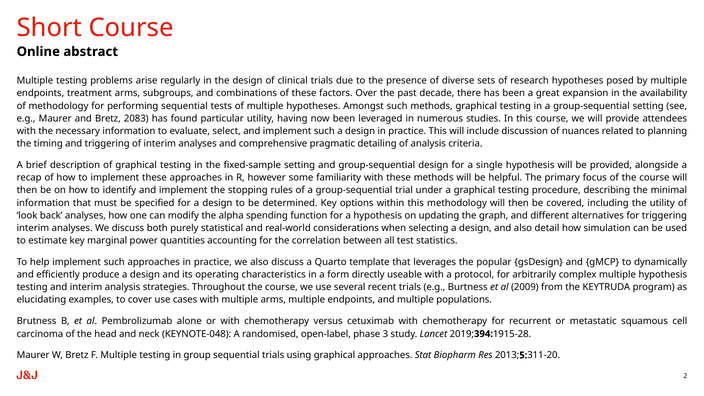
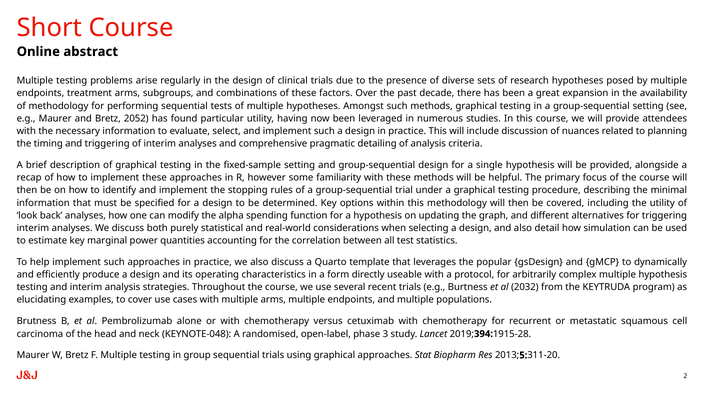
2083: 2083 -> 2052
2009: 2009 -> 2032
